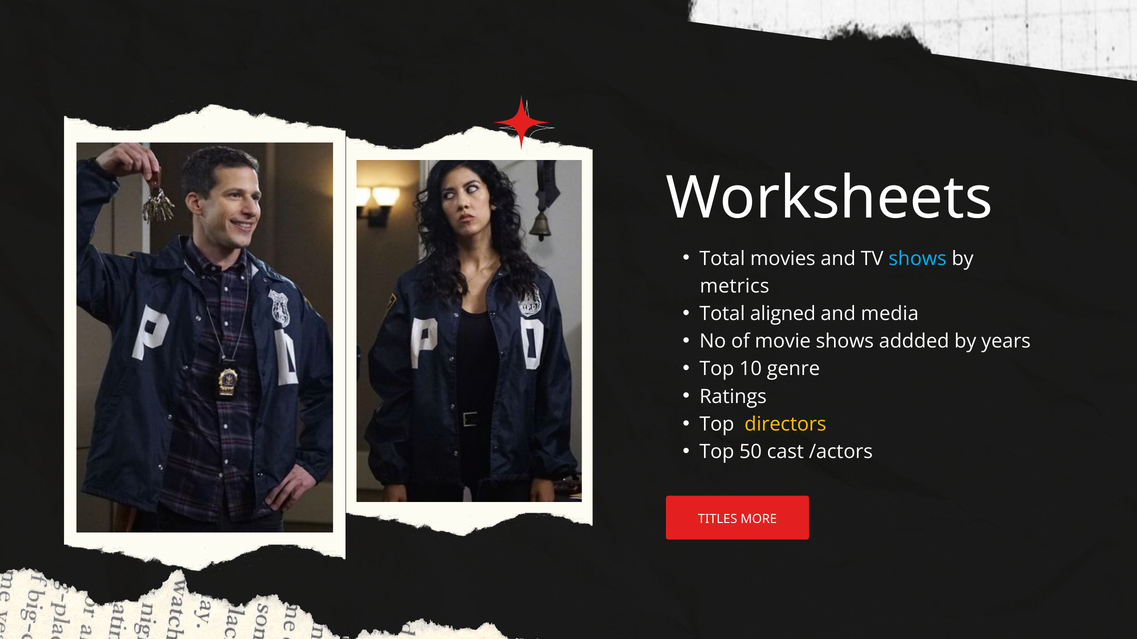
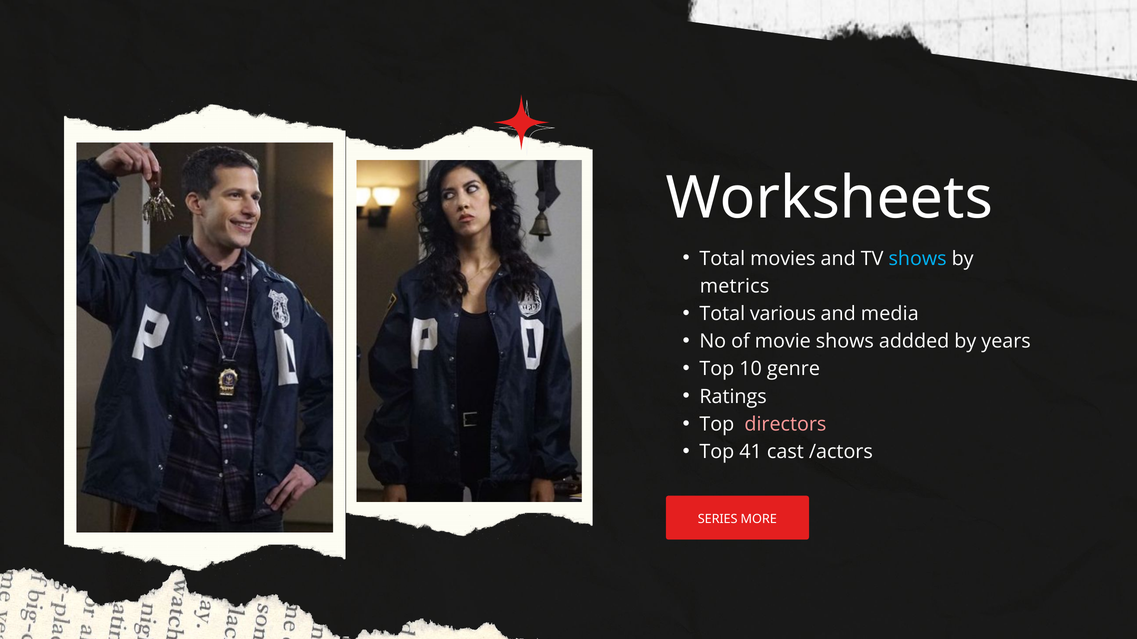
aligned: aligned -> various
directors colour: yellow -> pink
50: 50 -> 41
TITLES: TITLES -> SERIES
